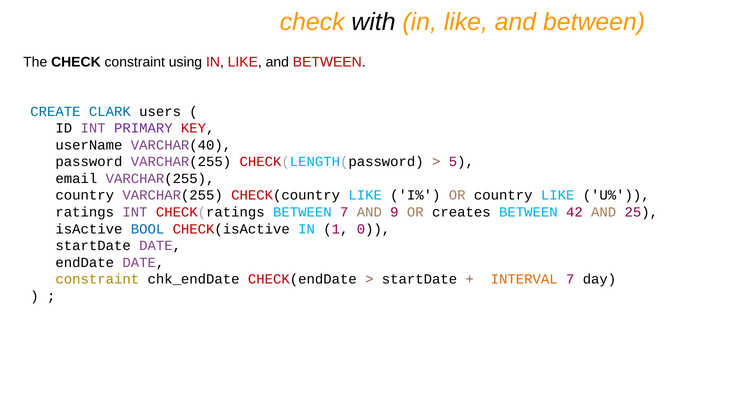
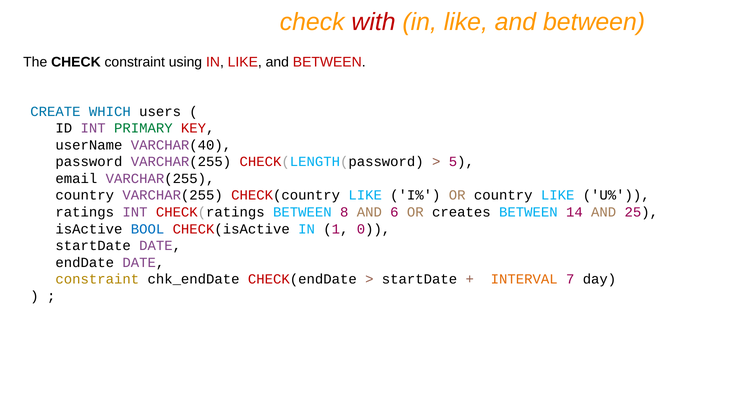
with colour: black -> red
CLARK: CLARK -> WHICH
PRIMARY colour: purple -> green
BETWEEN 7: 7 -> 8
9: 9 -> 6
42: 42 -> 14
